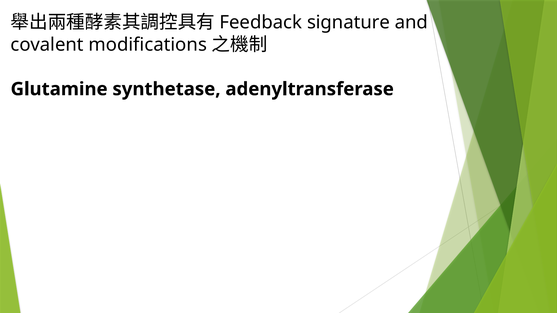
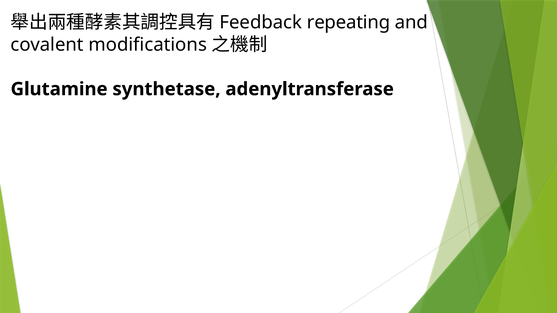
signature: signature -> repeating
